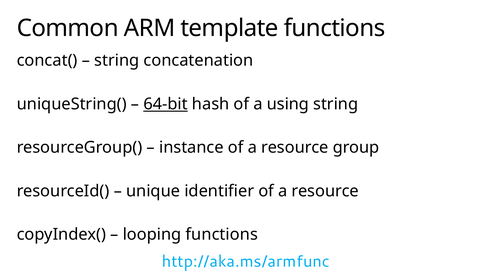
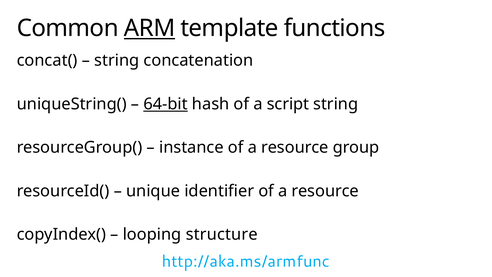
ARM underline: none -> present
using: using -> script
looping functions: functions -> structure
